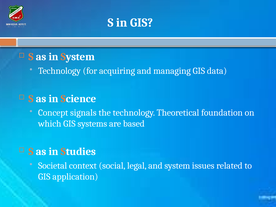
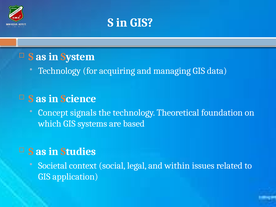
and system: system -> within
